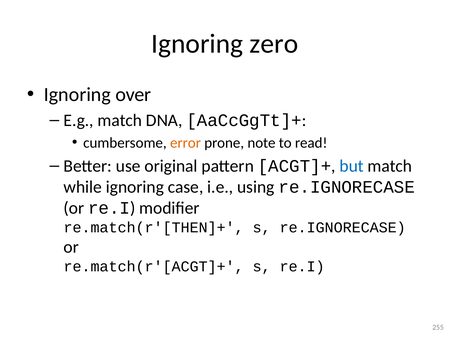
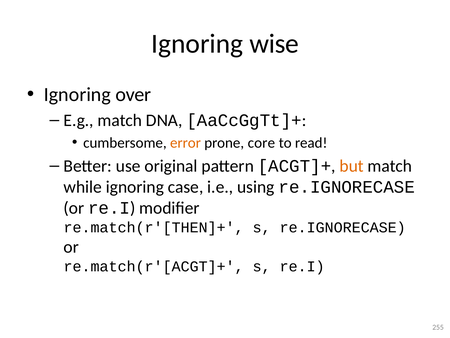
zero: zero -> wise
note: note -> core
but colour: blue -> orange
